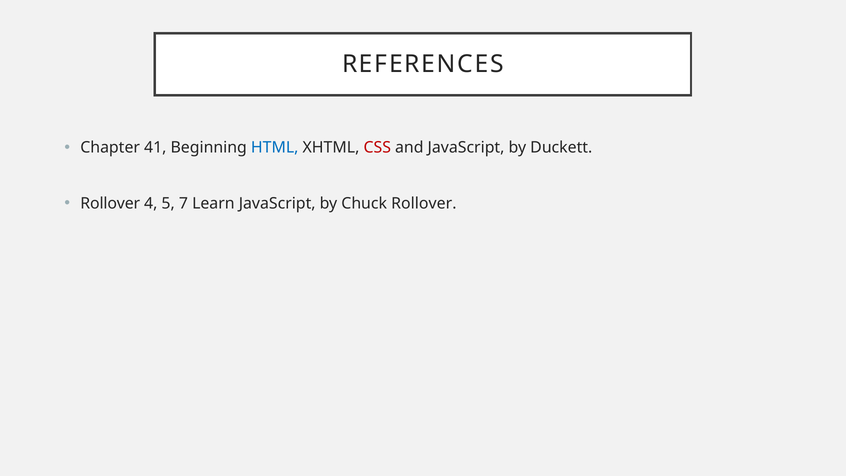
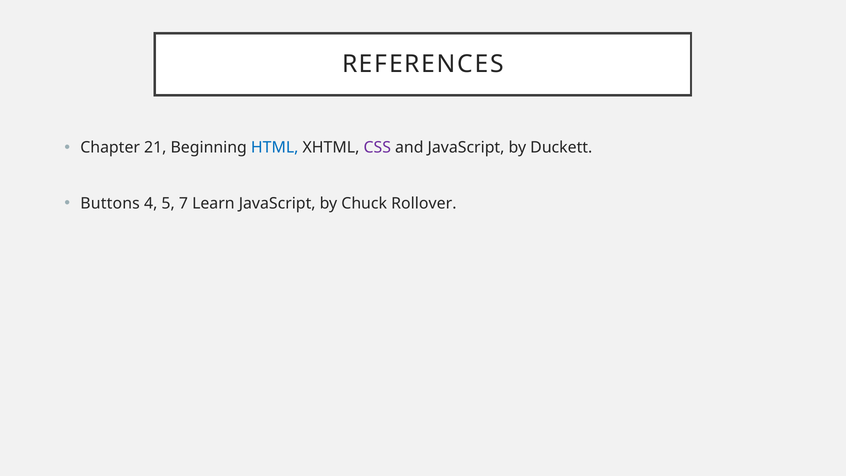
41: 41 -> 21
CSS colour: red -> purple
Rollover at (110, 203): Rollover -> Buttons
